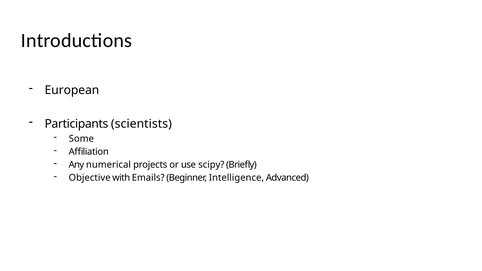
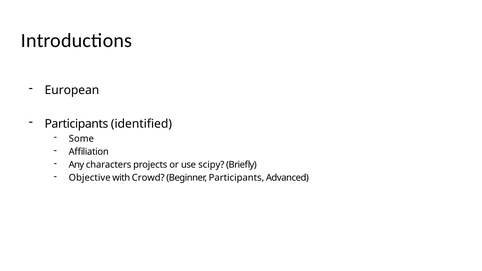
scientists: scientists -> identified
numerical: numerical -> characters
Emails: Emails -> Crowd
Beginner Intelligence: Intelligence -> Participants
